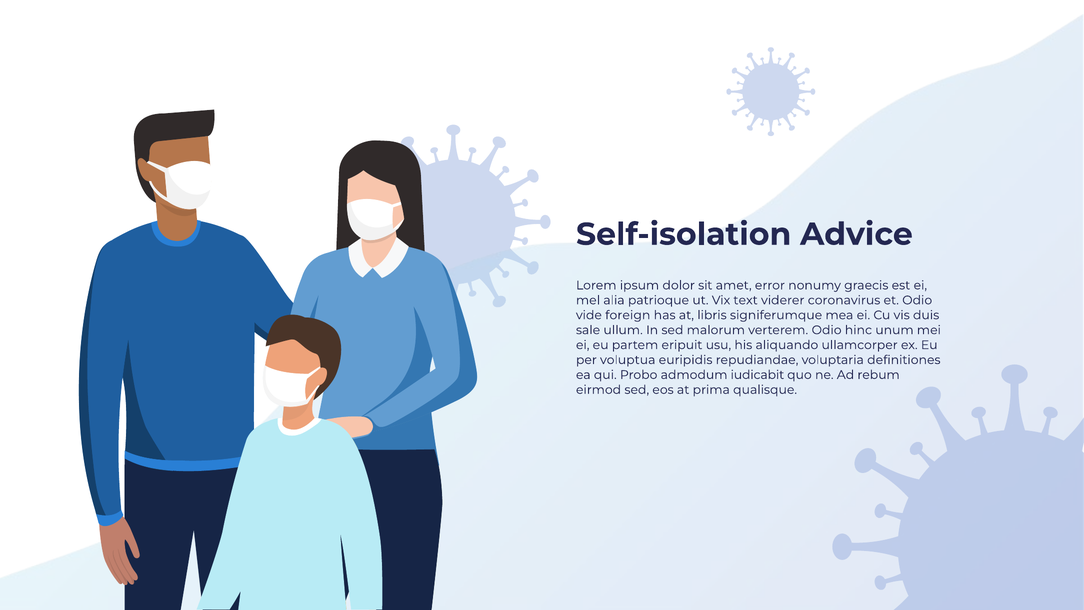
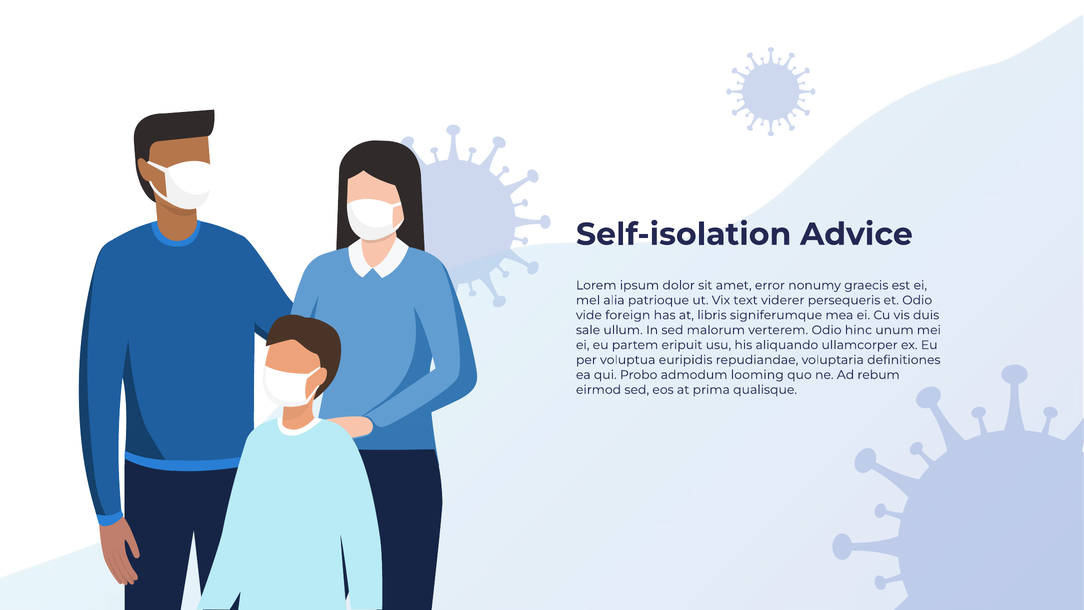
coronavirus: coronavirus -> persequeris
iudicabit: iudicabit -> looming
